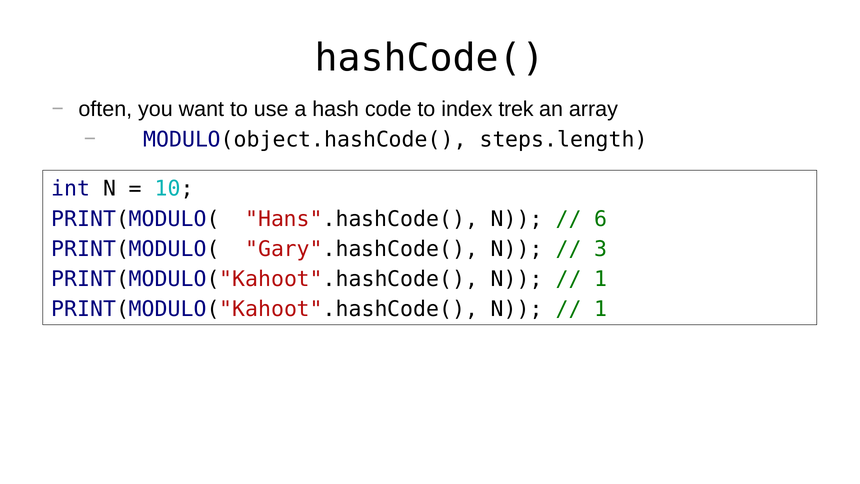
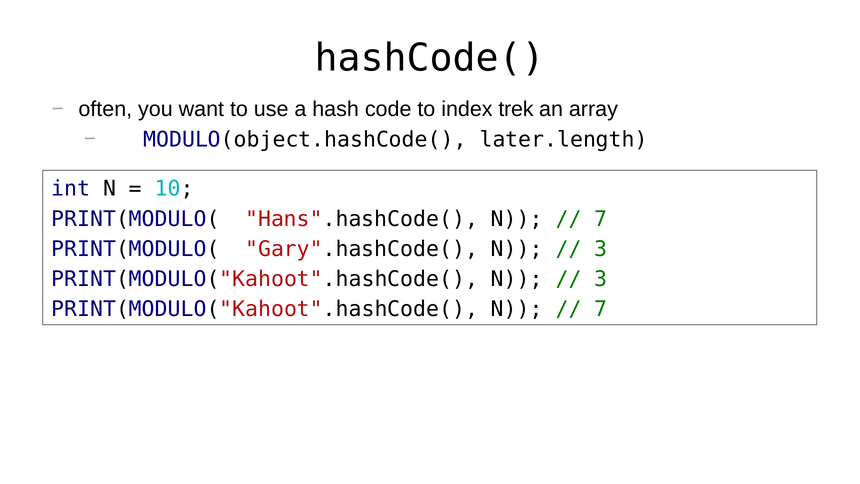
steps.length: steps.length -> later.length
6 at (601, 219): 6 -> 7
1 at (601, 279): 1 -> 3
1 at (601, 309): 1 -> 7
